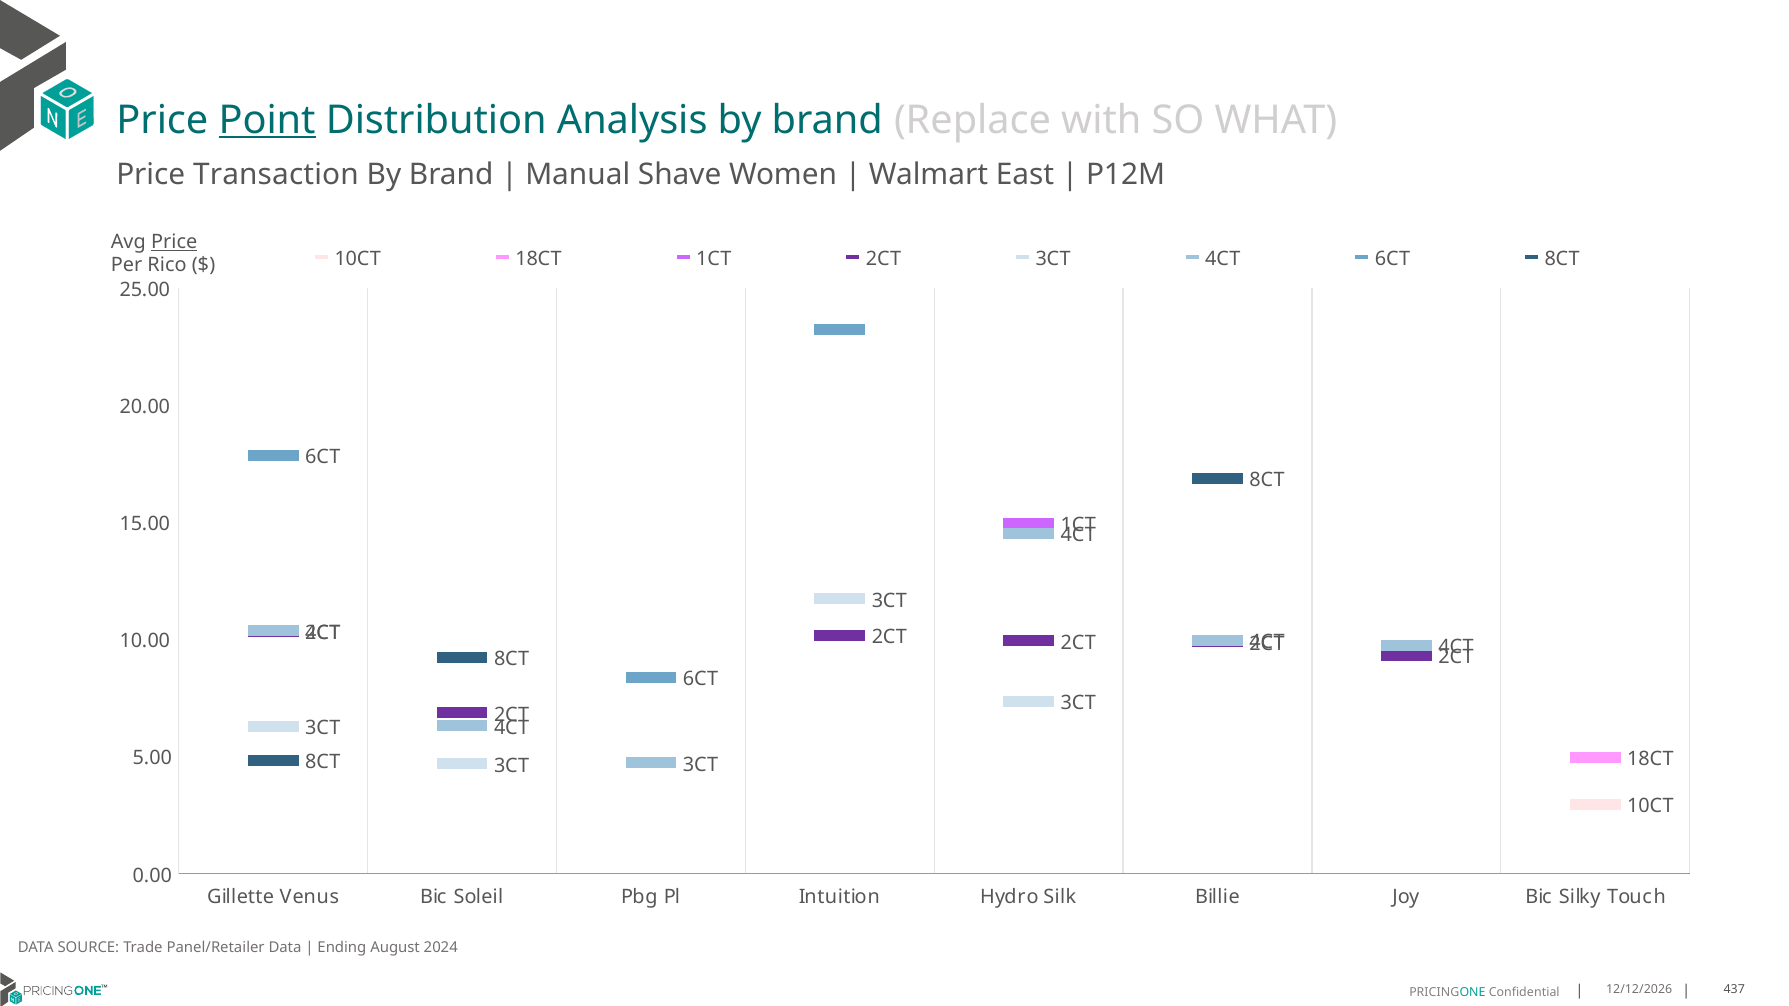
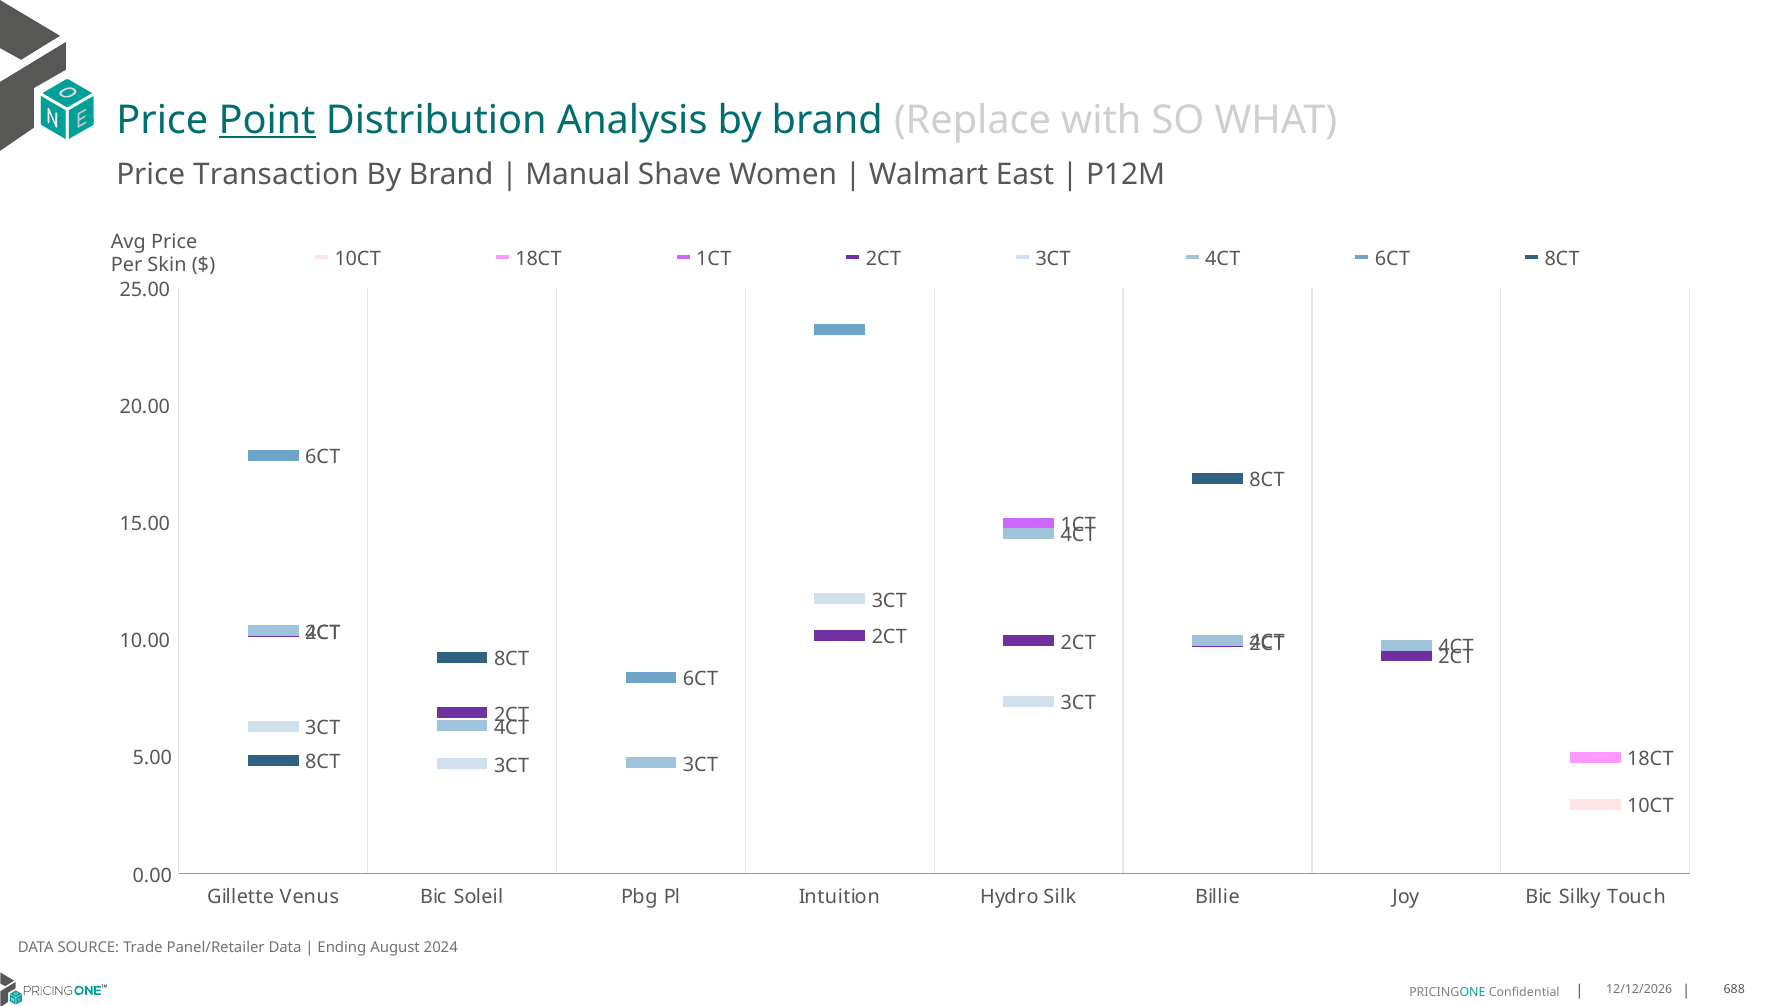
Price at (174, 242) underline: present -> none
Rico: Rico -> Skin
437: 437 -> 688
